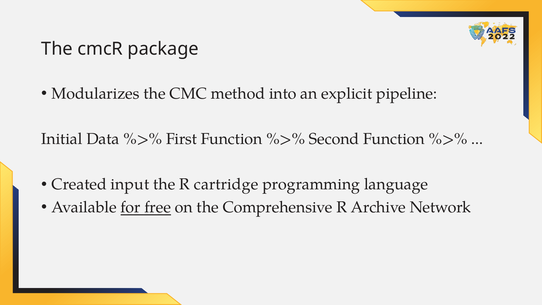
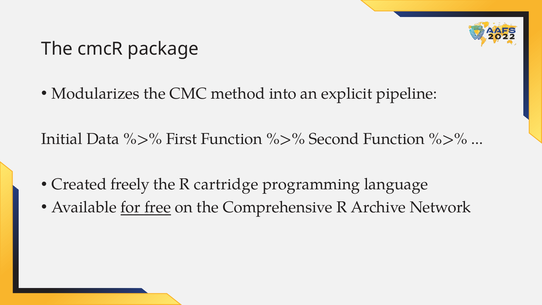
input: input -> freely
